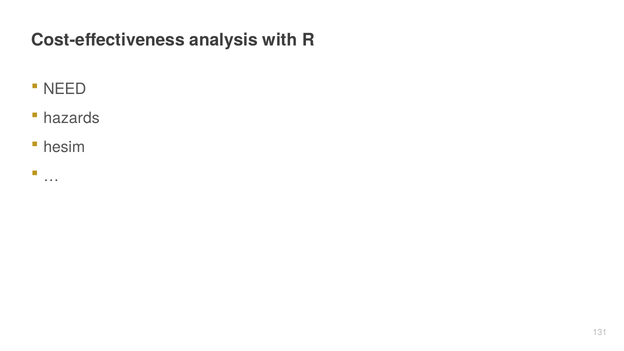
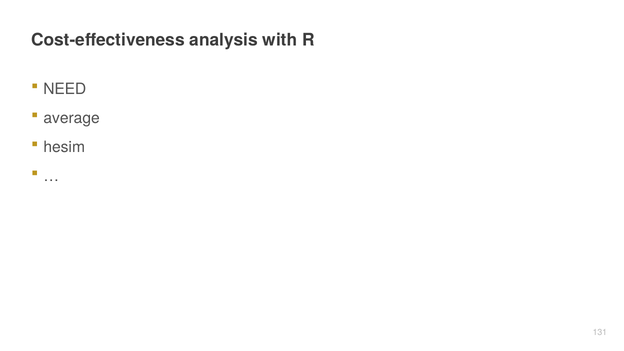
hazards: hazards -> average
